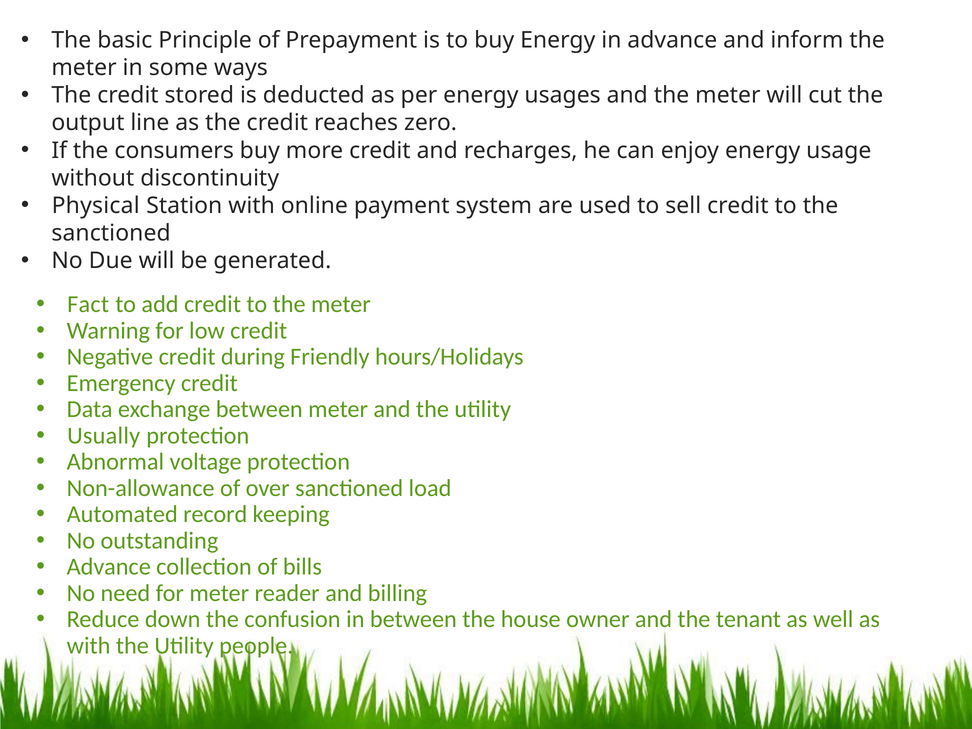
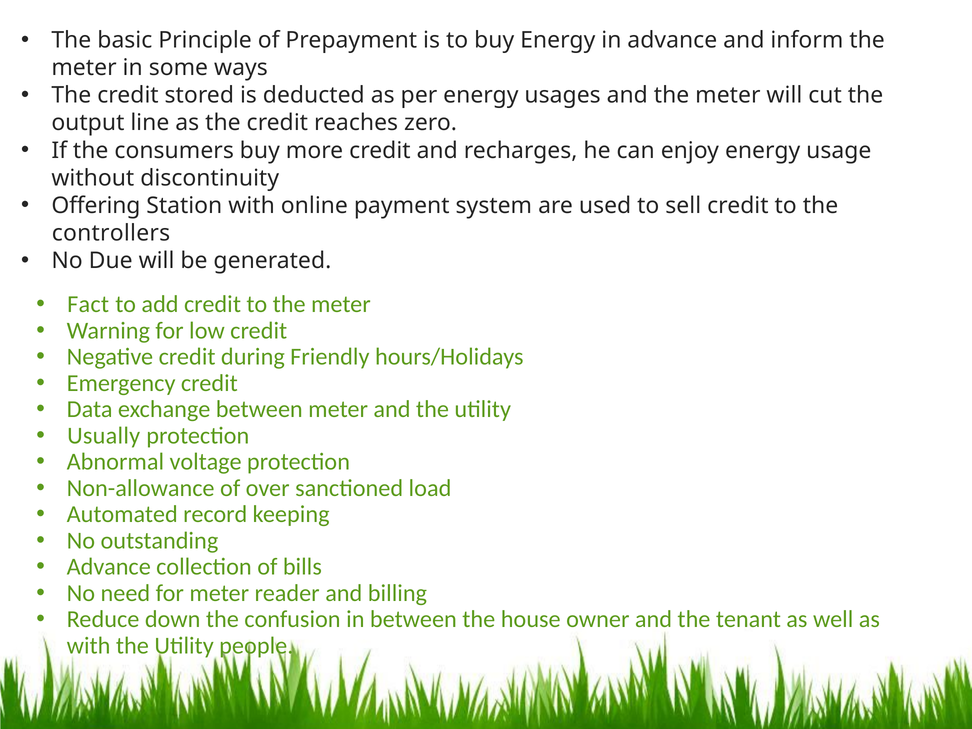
Physical: Physical -> Offering
sanctioned at (111, 233): sanctioned -> controllers
